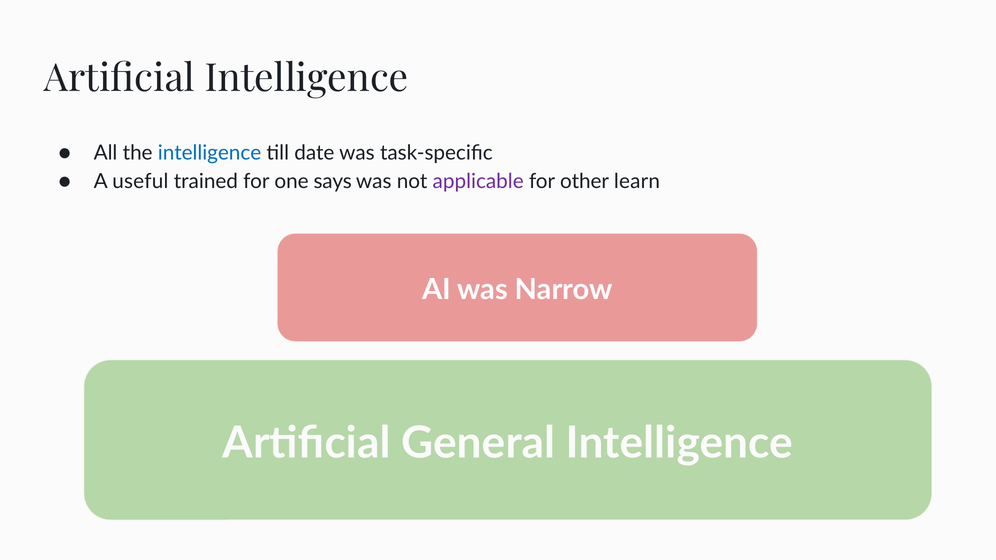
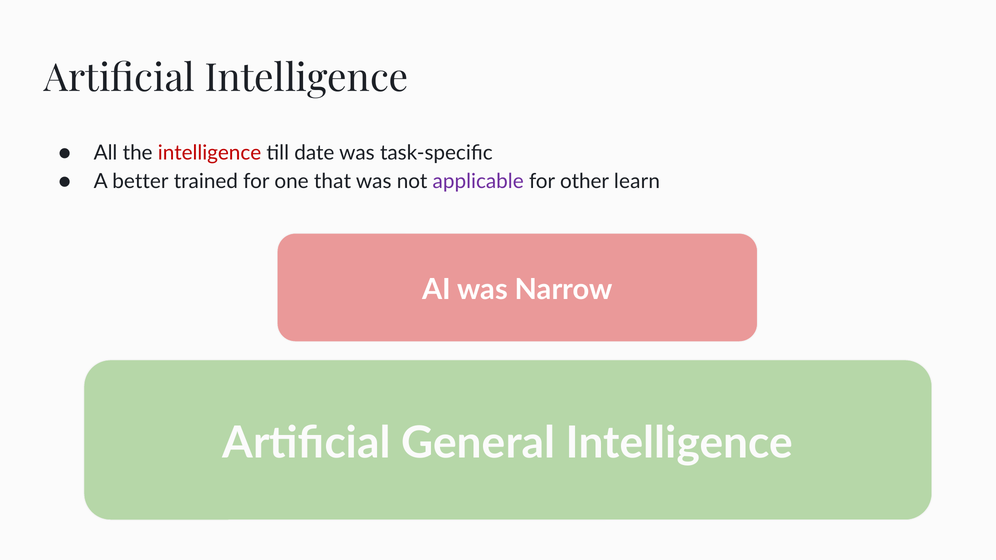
intelligence at (210, 153) colour: blue -> red
useful: useful -> better
says: says -> that
